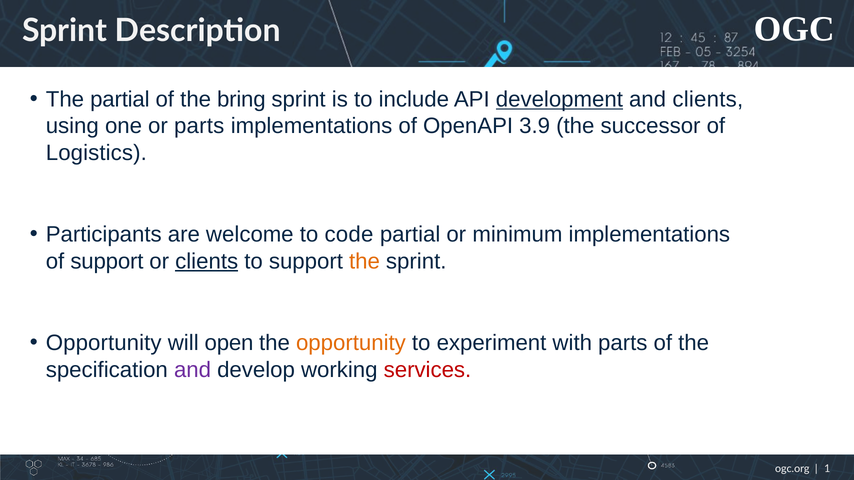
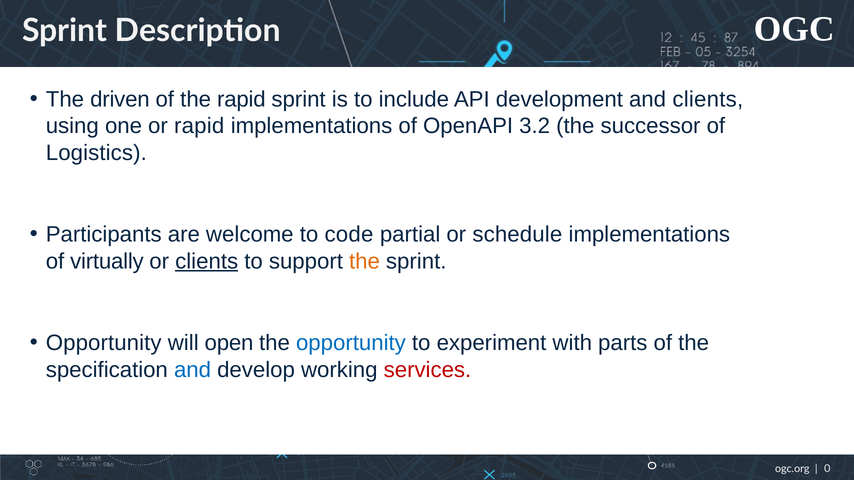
The partial: partial -> driven
the bring: bring -> rapid
development underline: present -> none
or parts: parts -> rapid
3.9: 3.9 -> 3.2
minimum: minimum -> schedule
of support: support -> virtually
opportunity at (351, 343) colour: orange -> blue
and at (193, 370) colour: purple -> blue
1: 1 -> 0
